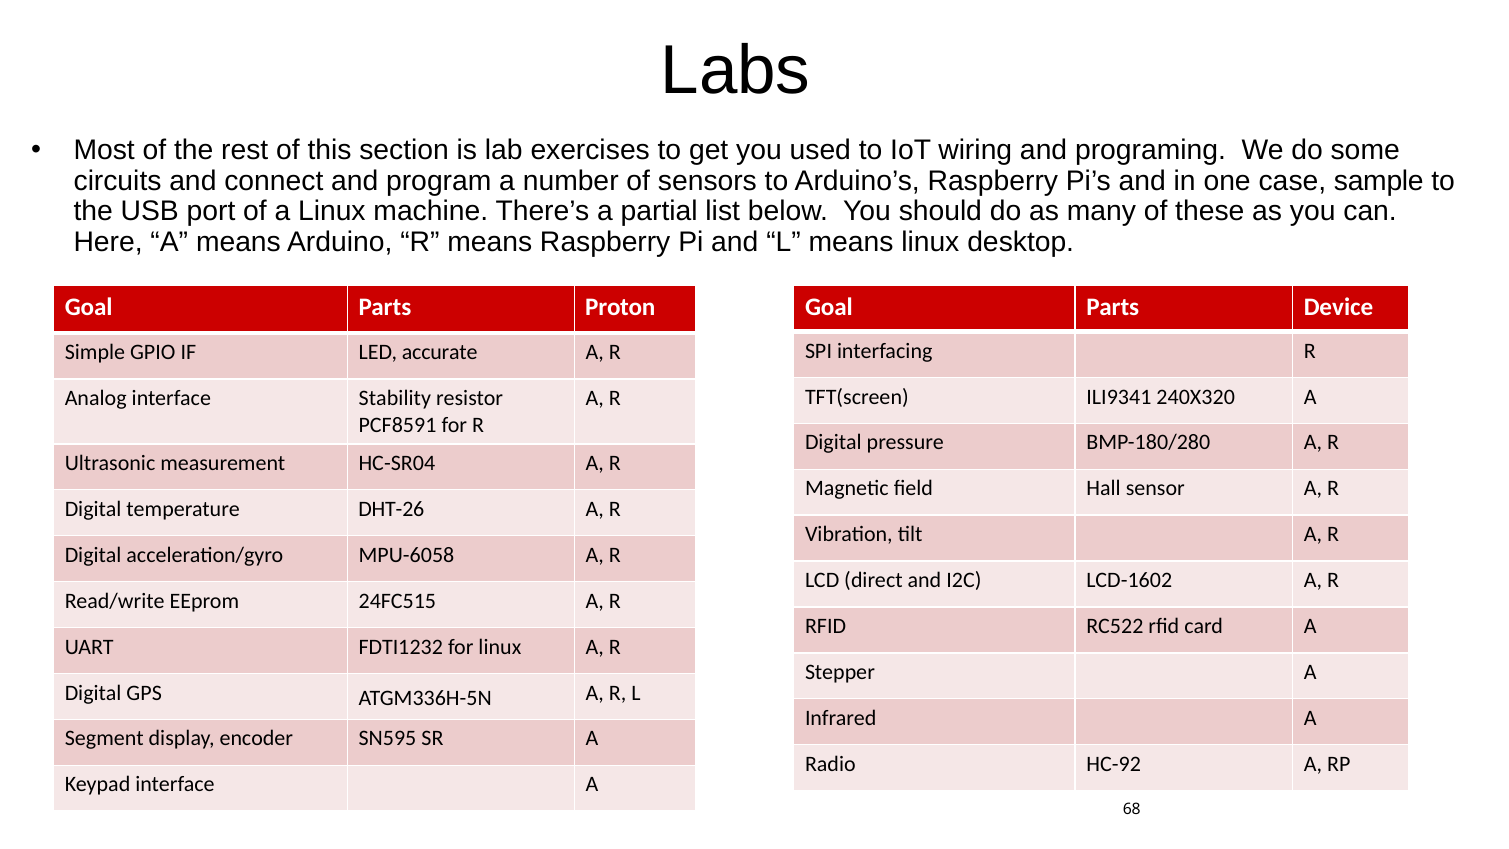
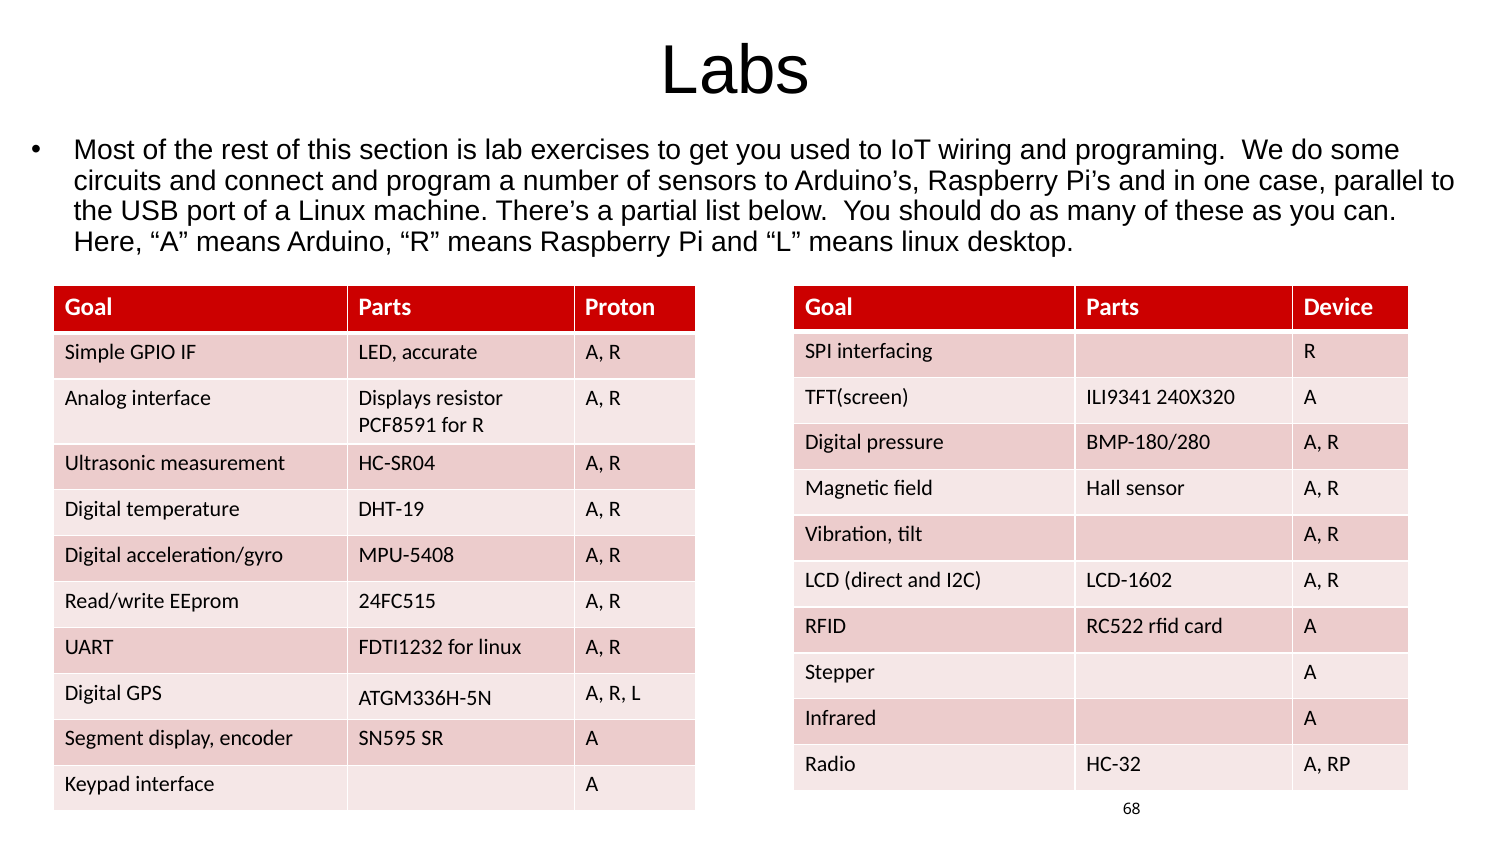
sample: sample -> parallel
Stability: Stability -> Displays
DHT-26: DHT-26 -> DHT-19
MPU-6058: MPU-6058 -> MPU-5408
HC-92: HC-92 -> HC-32
